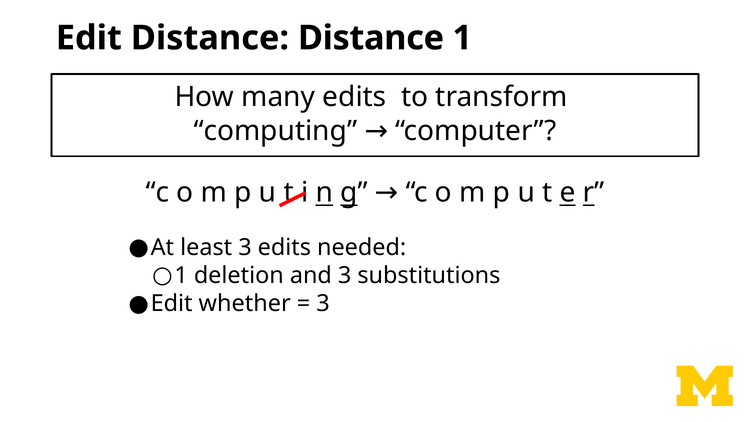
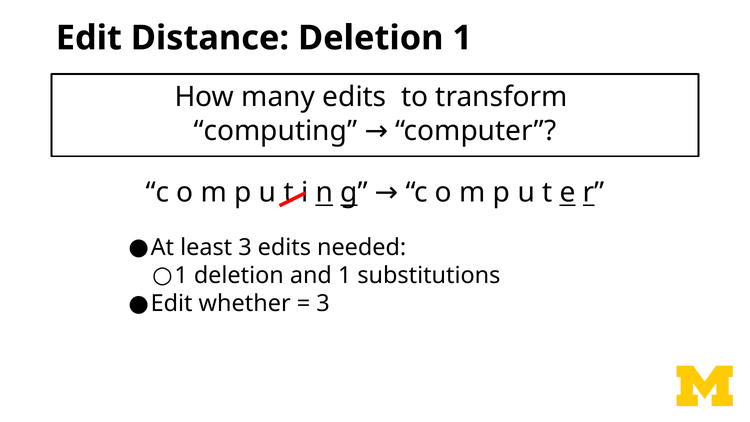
Distance Distance: Distance -> Deletion
and 3: 3 -> 1
